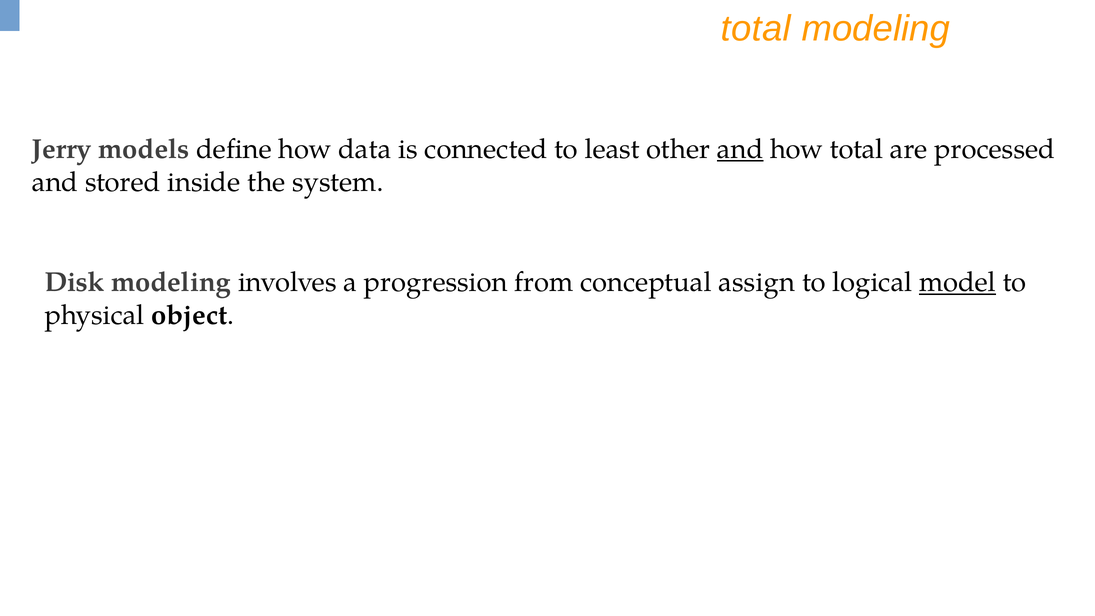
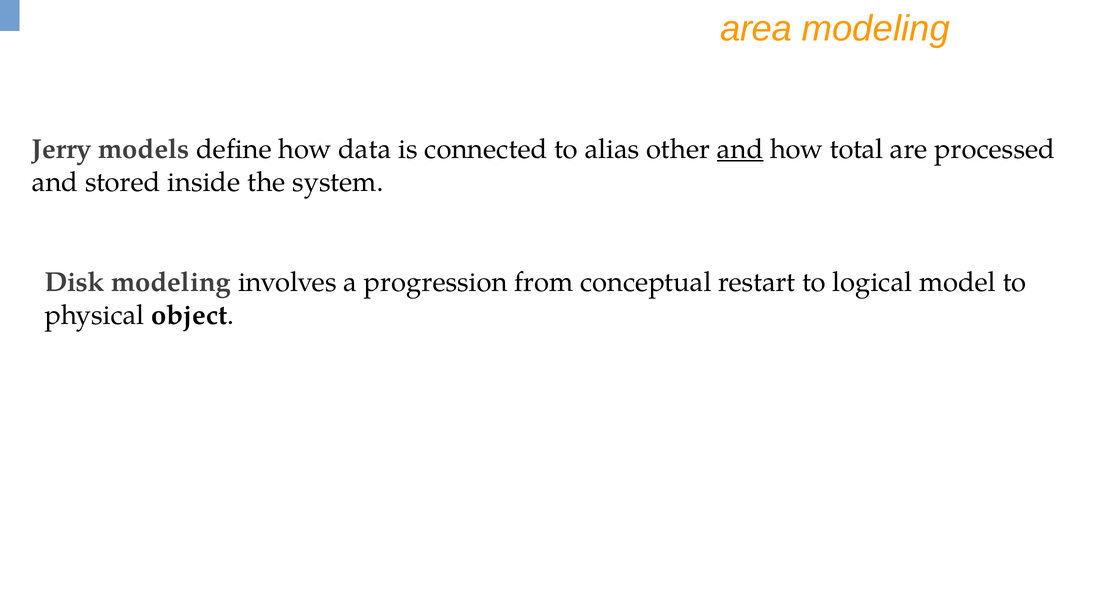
total at (756, 28): total -> area
least: least -> alias
assign: assign -> restart
model underline: present -> none
